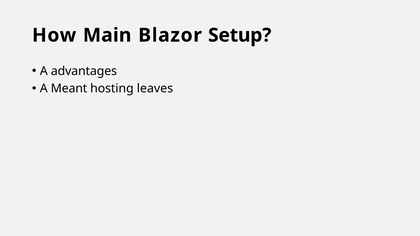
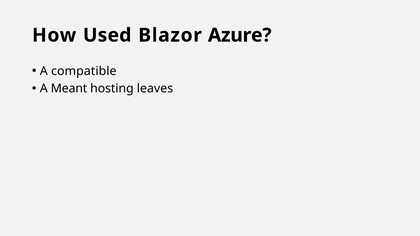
Main: Main -> Used
Setup: Setup -> Azure
advantages: advantages -> compatible
